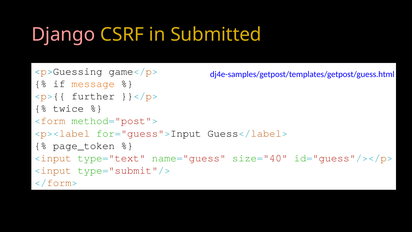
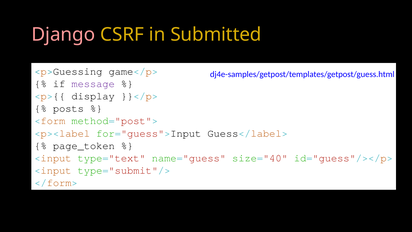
message colour: orange -> purple
further: further -> display
twice: twice -> posts
